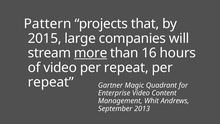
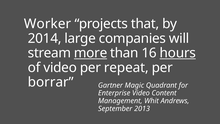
Pattern: Pattern -> Worker
2015: 2015 -> 2014
hours underline: none -> present
repeat at (51, 82): repeat -> borrar
